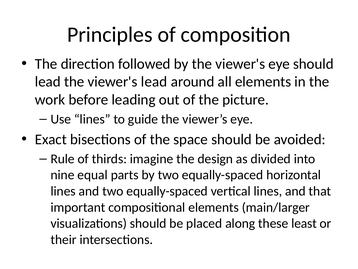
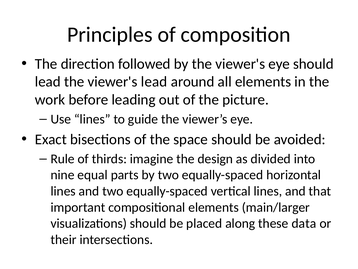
least: least -> data
